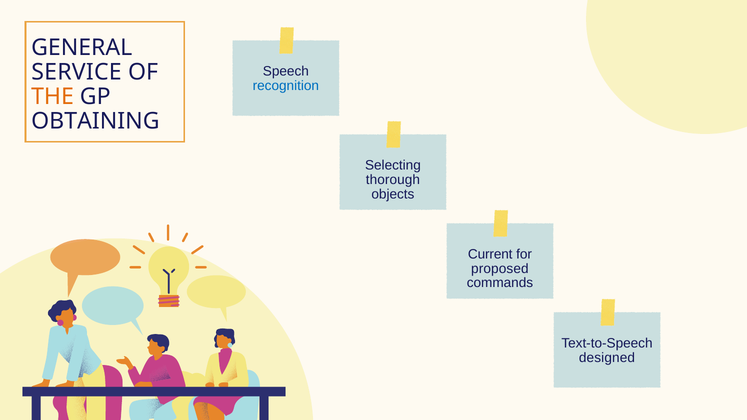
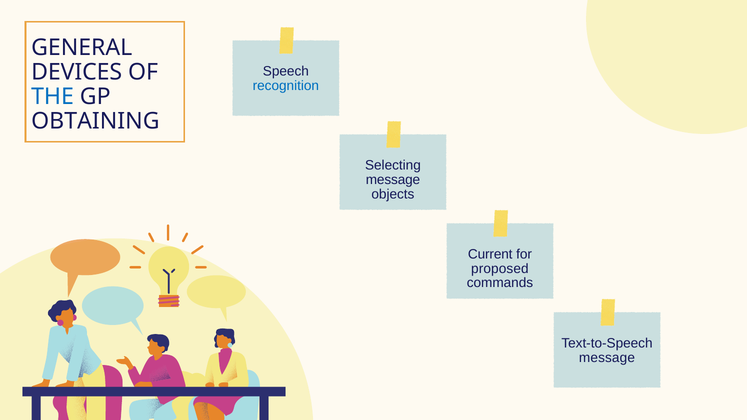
SERVICE: SERVICE -> DEVICES
THE colour: orange -> blue
thorough at (393, 180): thorough -> message
designed at (607, 358): designed -> message
